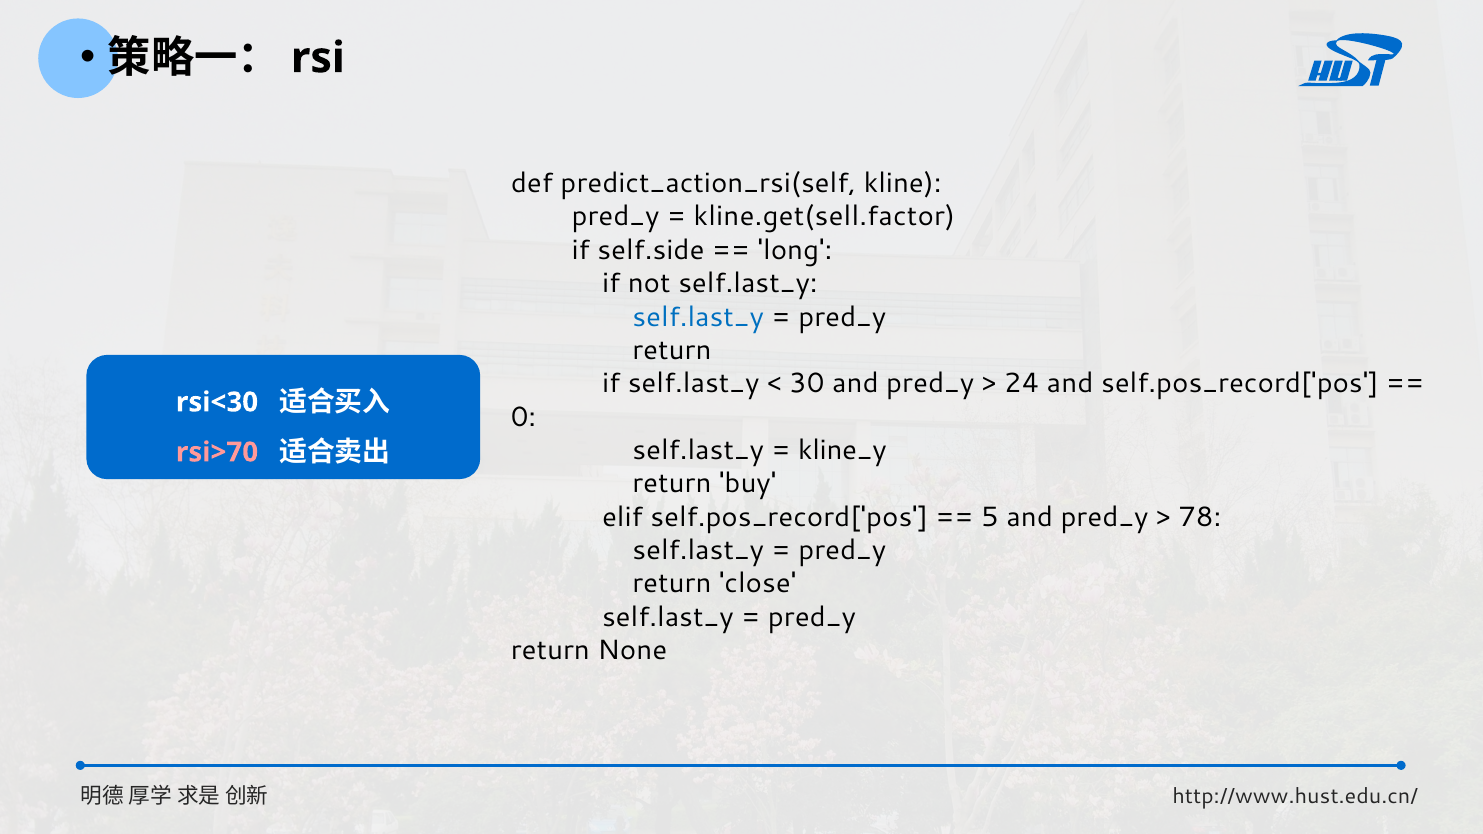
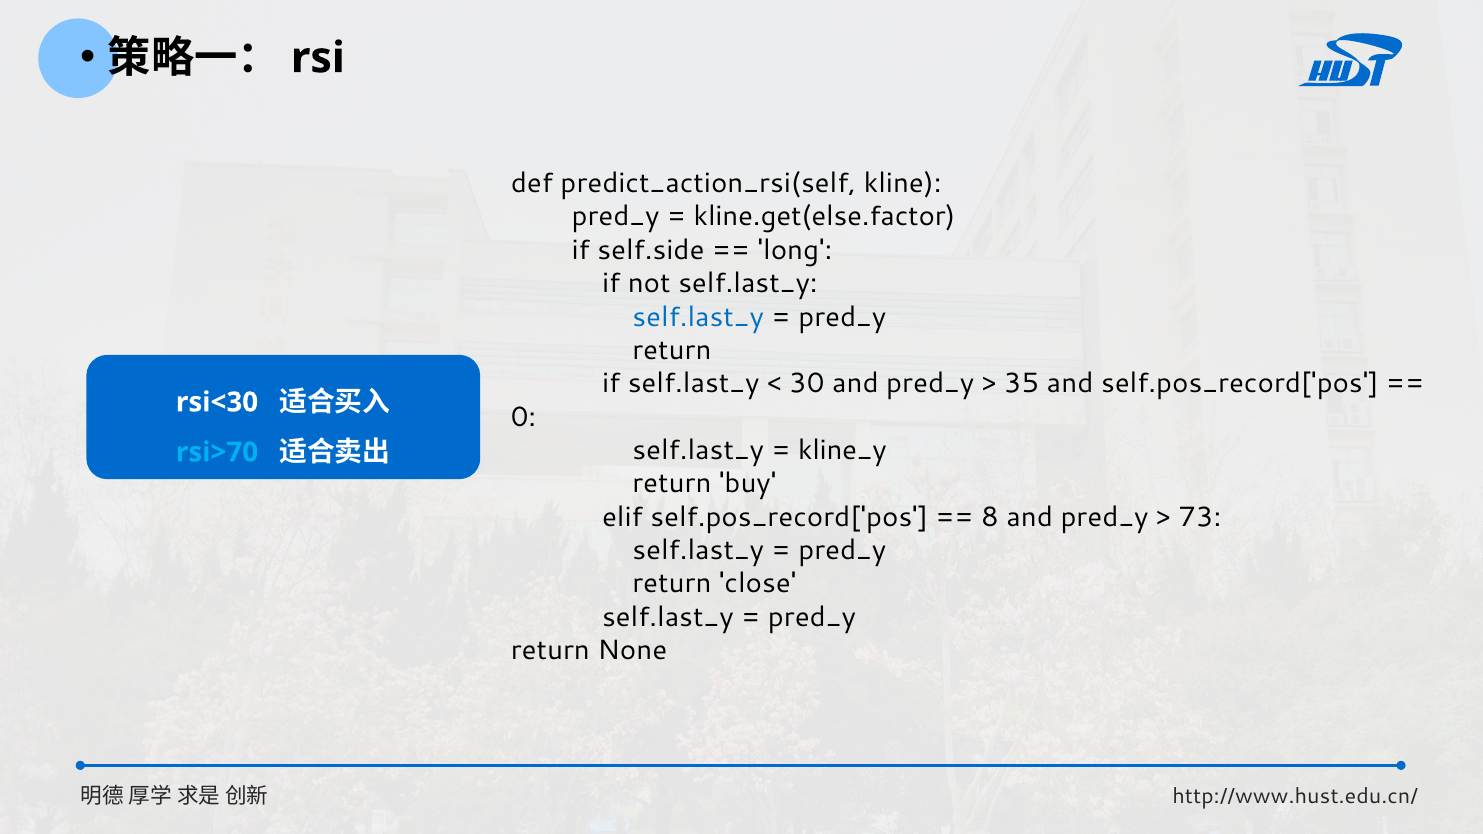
kline.get(sell.factor: kline.get(sell.factor -> kline.get(else.factor
24: 24 -> 35
rsi>70 colour: pink -> light blue
5: 5 -> 8
78: 78 -> 73
